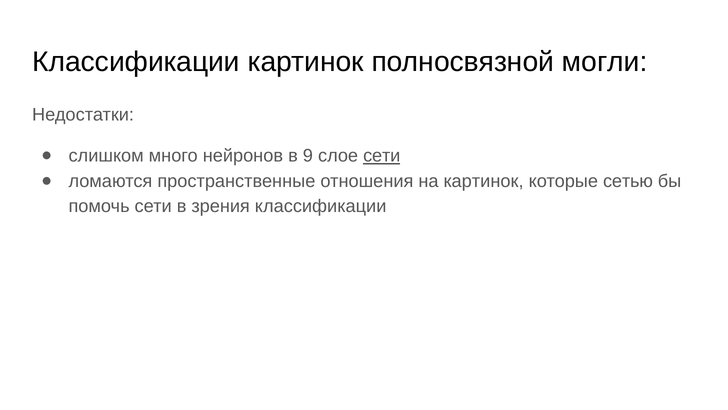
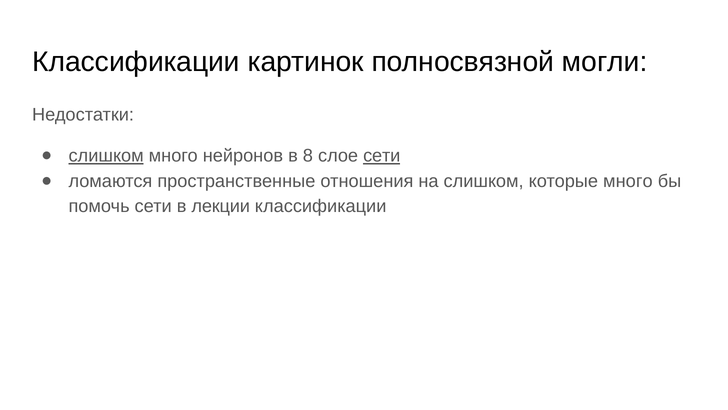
слишком at (106, 156) underline: none -> present
9: 9 -> 8
на картинок: картинок -> слишком
которые сетью: сетью -> много
зрения: зрения -> лекции
